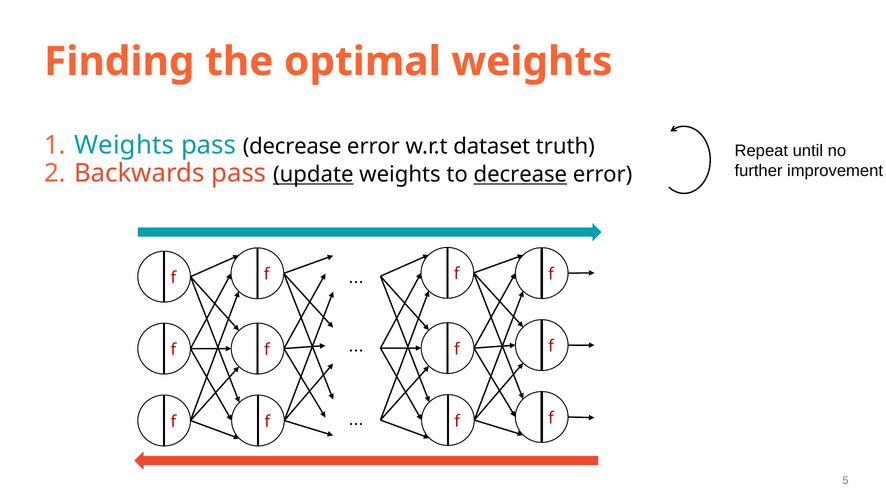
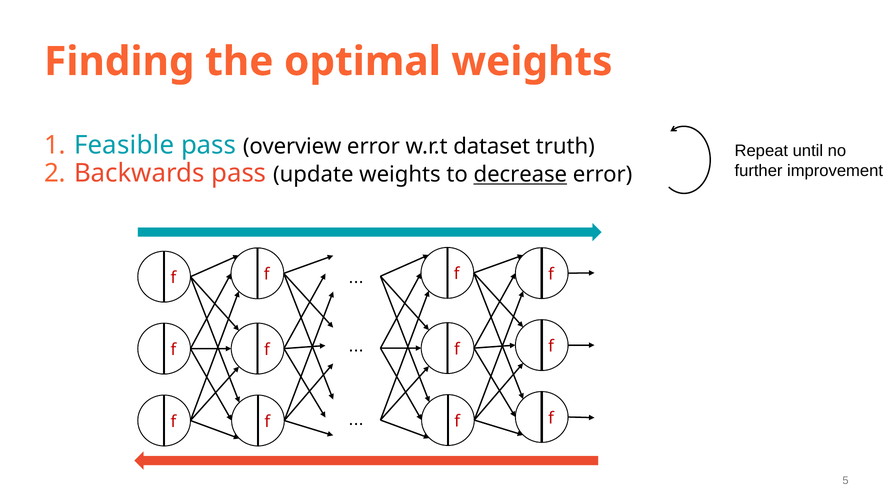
Weights at (124, 146): Weights -> Feasible
pass decrease: decrease -> overview
update underline: present -> none
